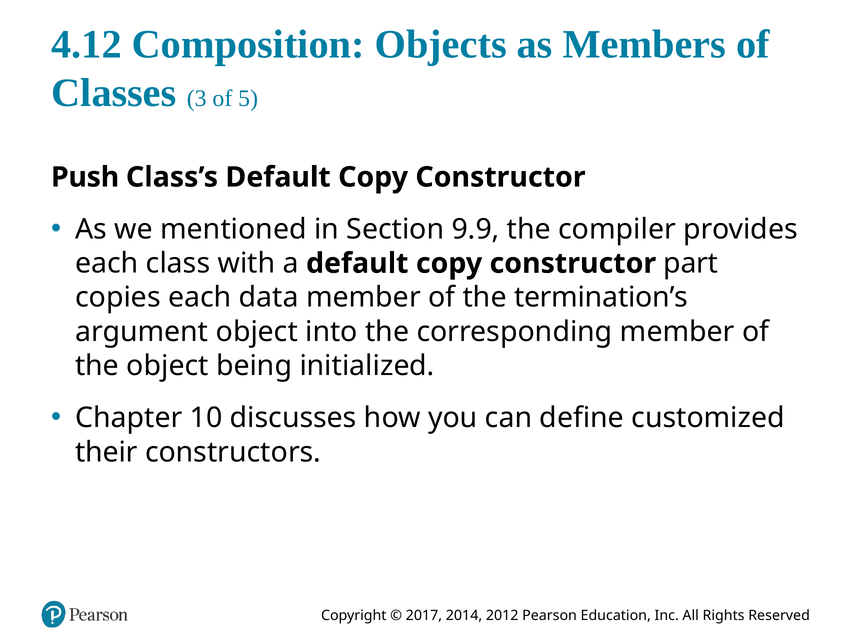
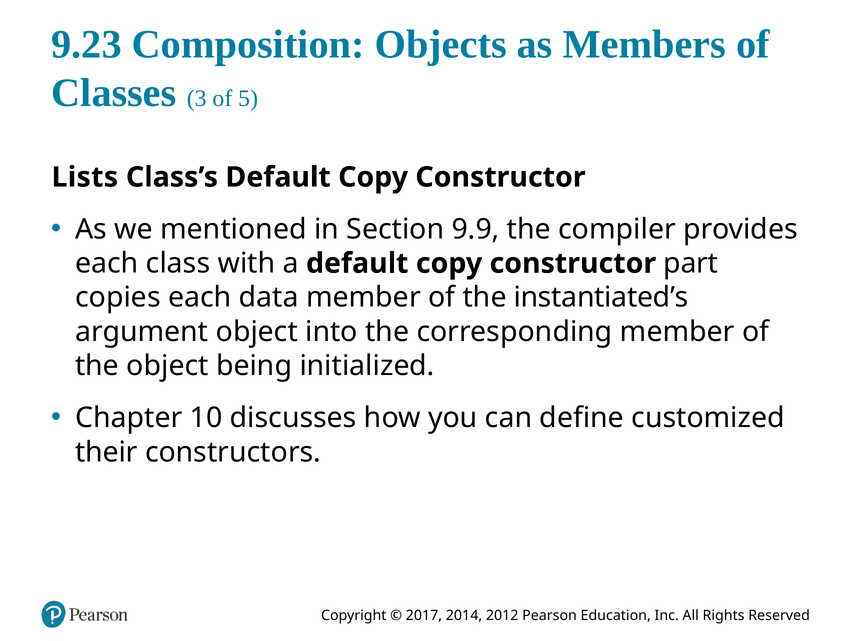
4.12: 4.12 -> 9.23
Push: Push -> Lists
termination’s: termination’s -> instantiated’s
